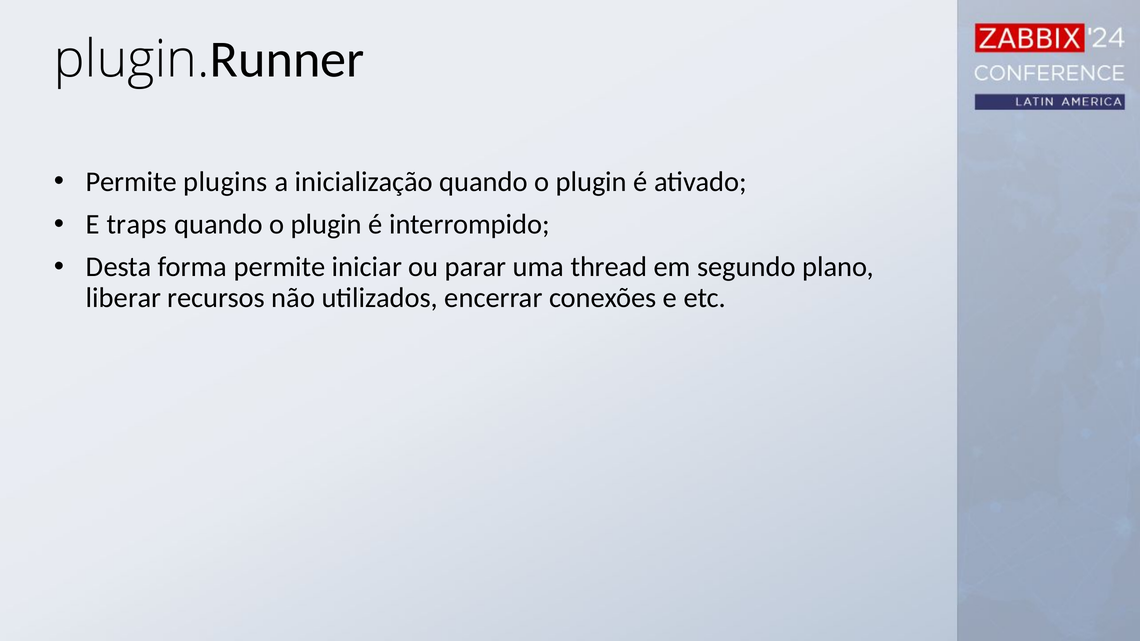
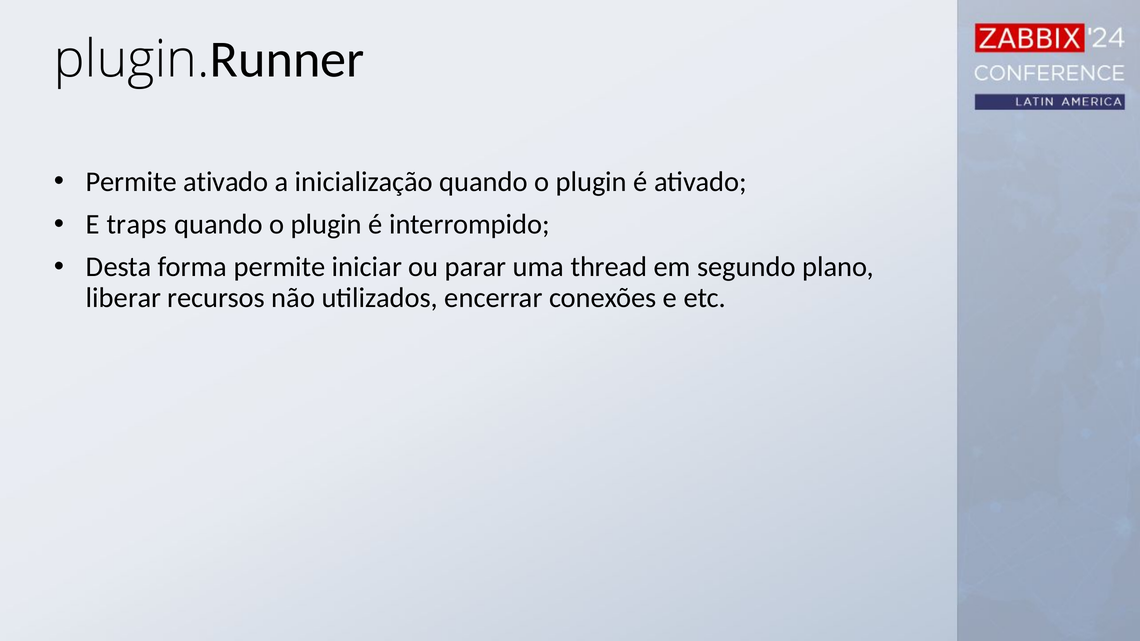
Permite plugins: plugins -> ativado
